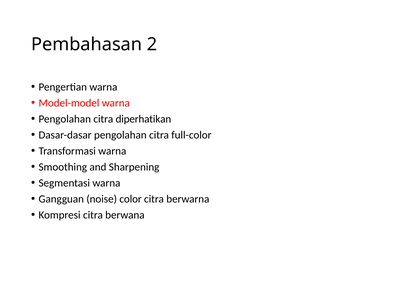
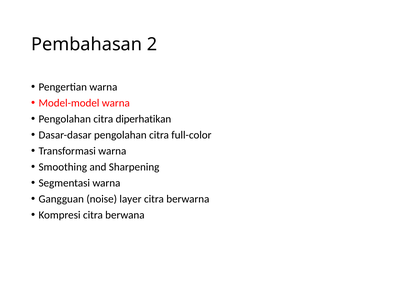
color: color -> layer
